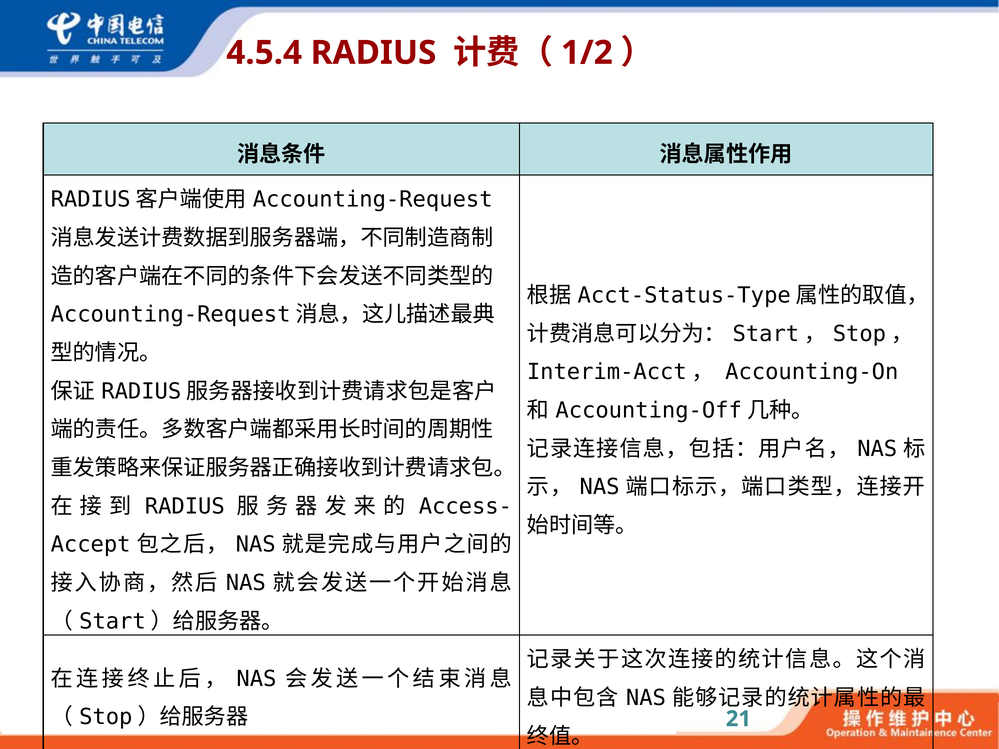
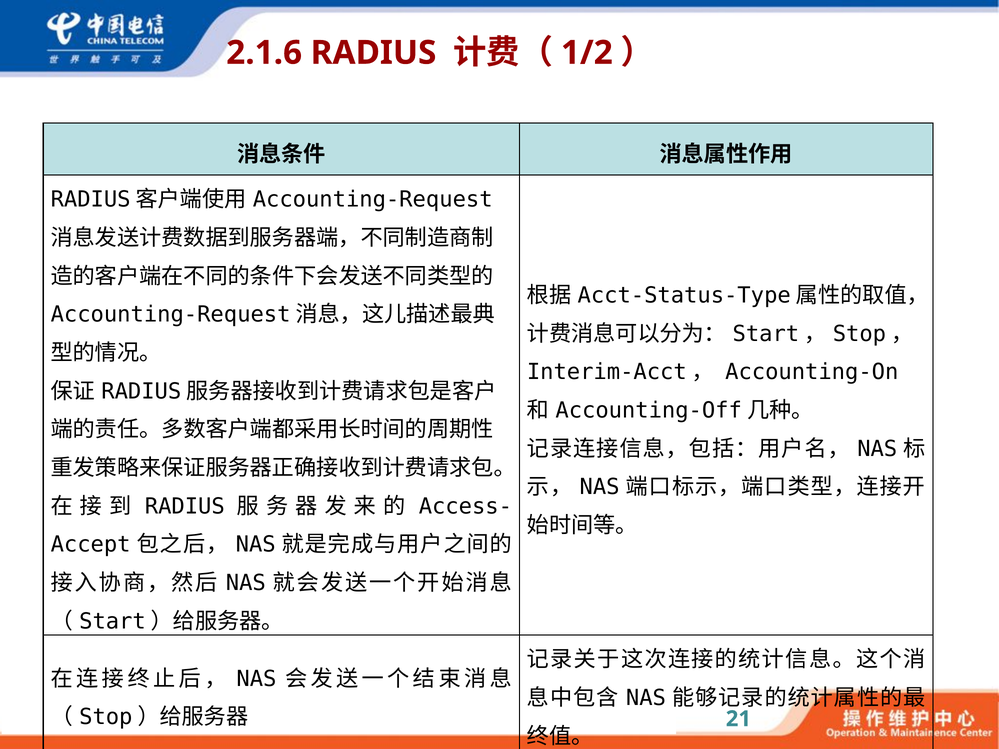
4.5.4: 4.5.4 -> 2.1.6
